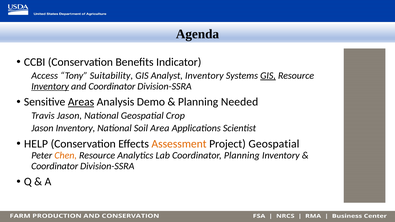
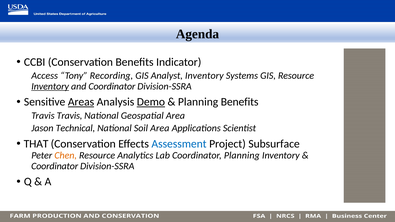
Suitability: Suitability -> Recording
GIS at (268, 76) underline: present -> none
Demo underline: none -> present
Planning Needed: Needed -> Benefits
Travis Jason: Jason -> Travis
Geospatial Crop: Crop -> Area
Jason Inventory: Inventory -> Technical
HELP: HELP -> THAT
Assessment colour: orange -> blue
Project Geospatial: Geospatial -> Subsurface
